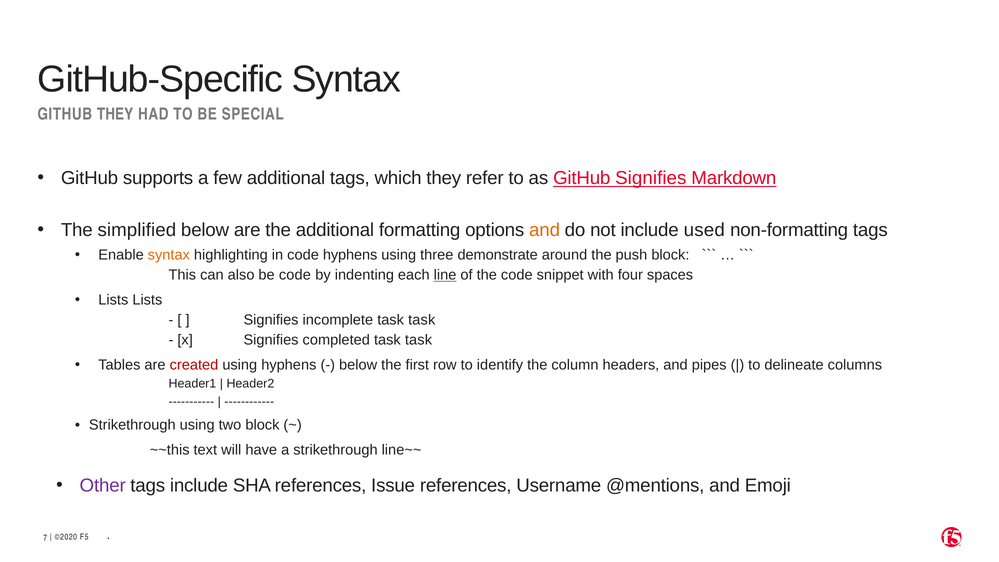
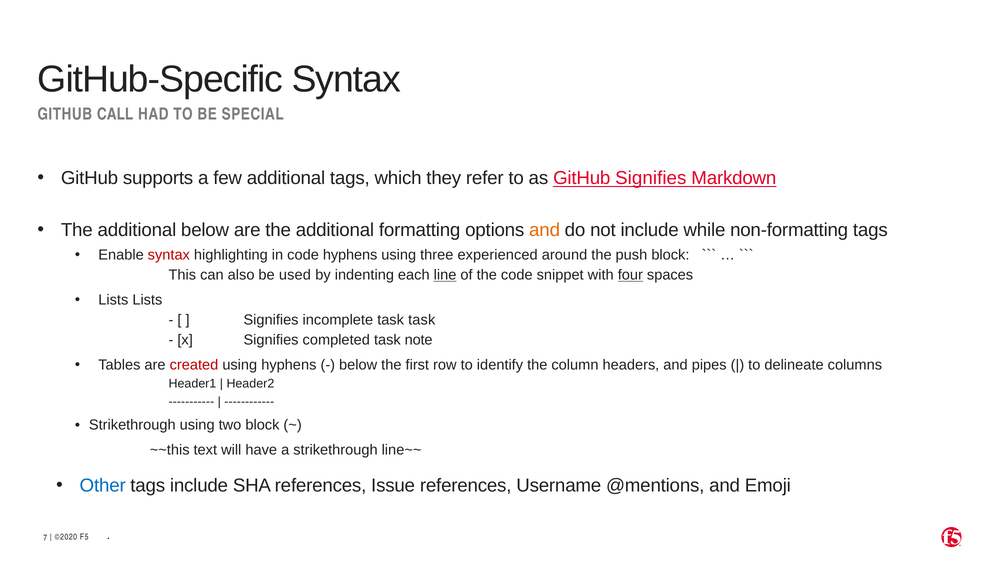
GITHUB THEY: THEY -> CALL
simplified at (137, 230): simplified -> additional
used: used -> while
syntax at (169, 255) colour: orange -> red
demonstrate: demonstrate -> experienced
be code: code -> used
four underline: none -> present
completed task task: task -> note
Other colour: purple -> blue
